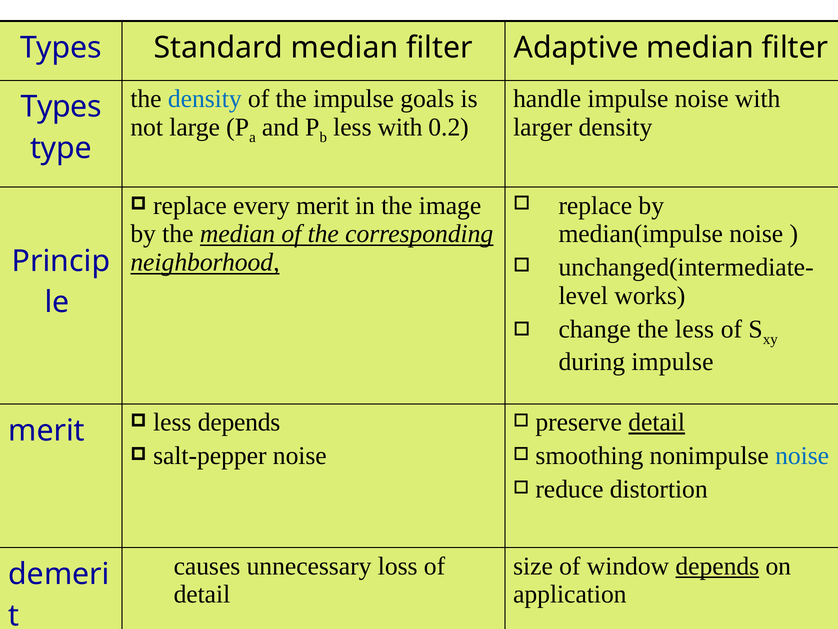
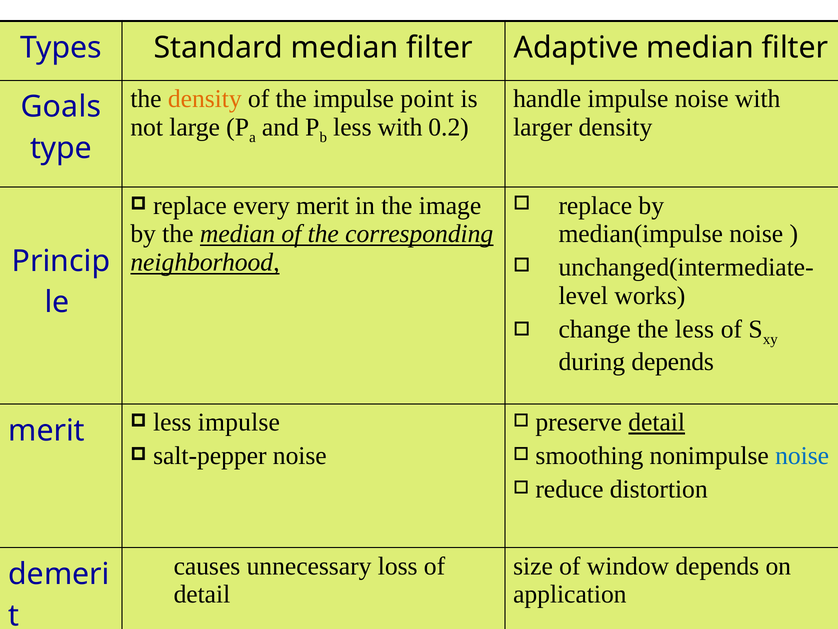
density at (205, 99) colour: blue -> orange
goals: goals -> point
Types at (61, 107): Types -> Goals
during impulse: impulse -> depends
less depends: depends -> impulse
depends at (717, 566) underline: present -> none
